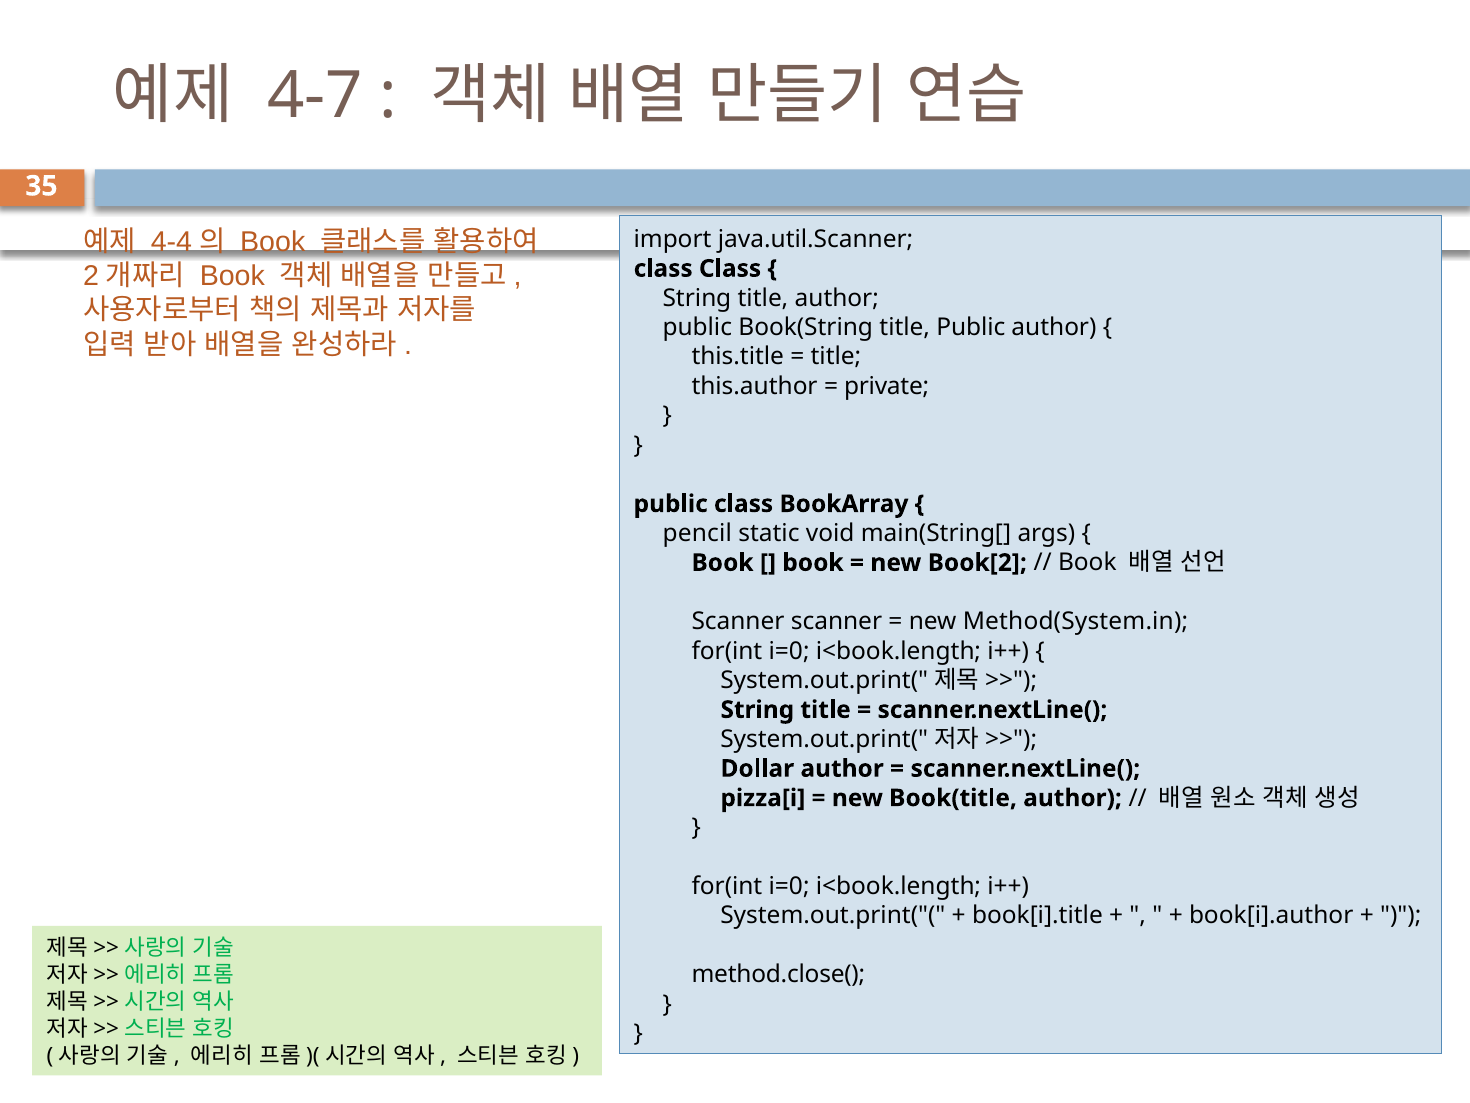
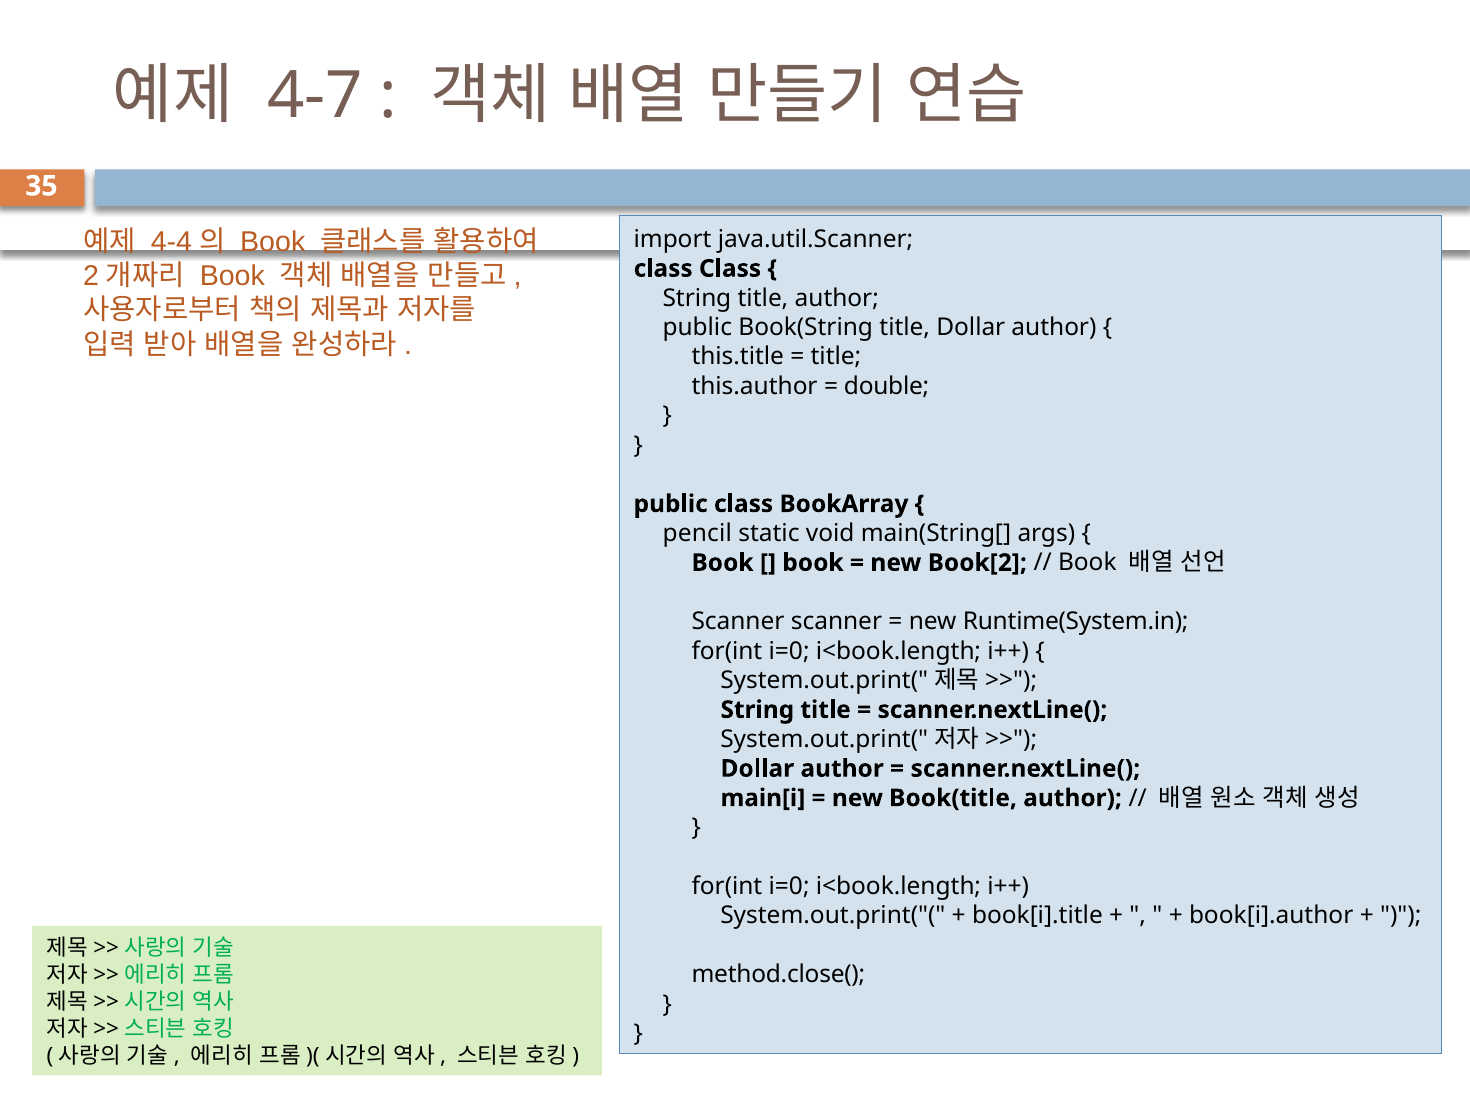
title Public: Public -> Dollar
private: private -> double
Method(System.in: Method(System.in -> Runtime(System.in
pizza[i: pizza[i -> main[i
